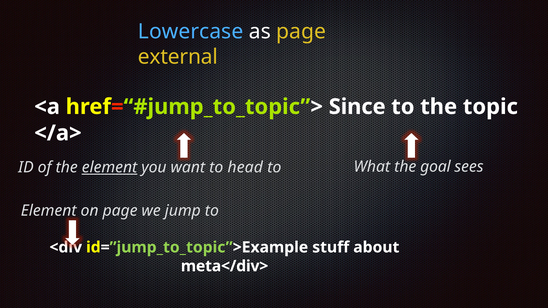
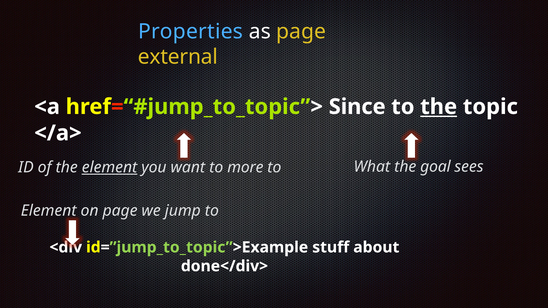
Lowercase: Lowercase -> Properties
the at (439, 107) underline: none -> present
head: head -> more
meta</div>: meta</div> -> done</div>
